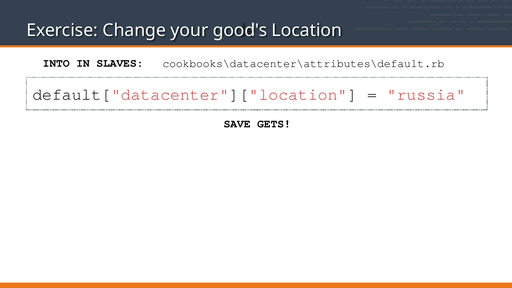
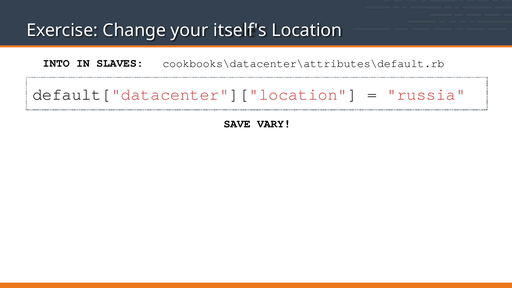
good's: good's -> itself's
GETS: GETS -> VARY
